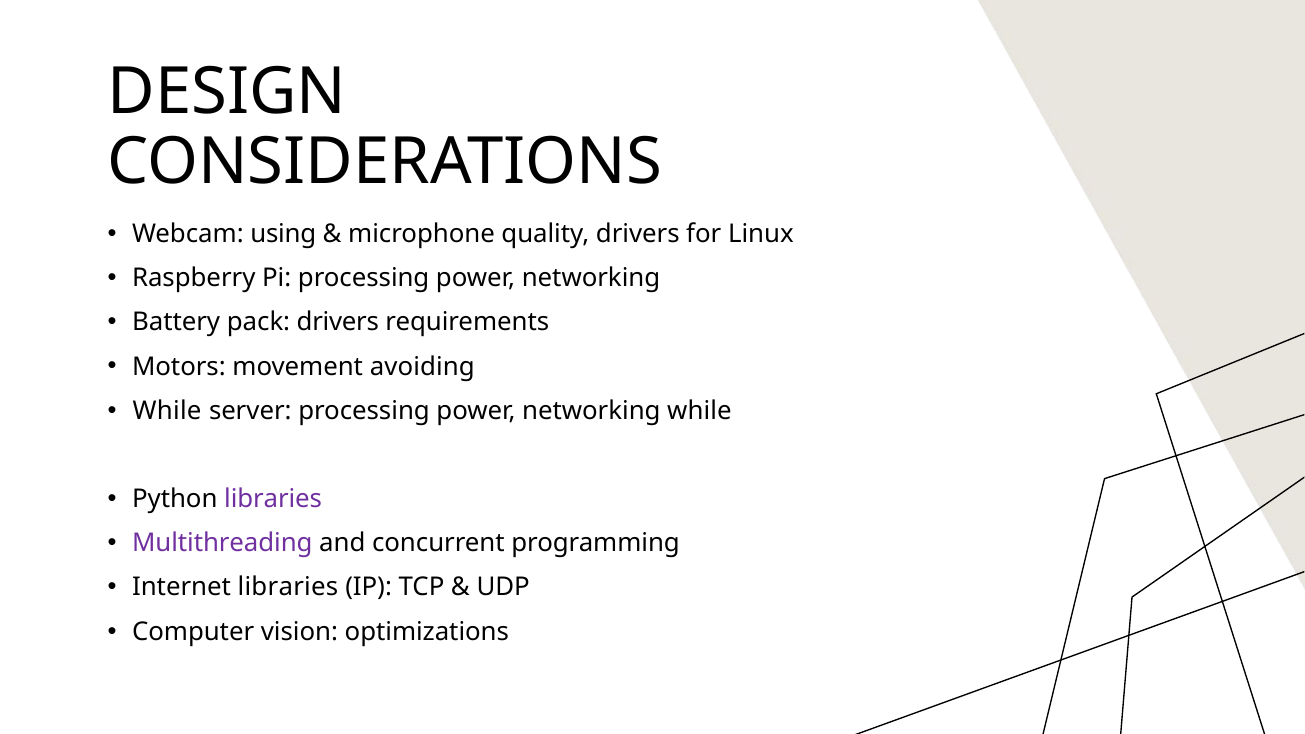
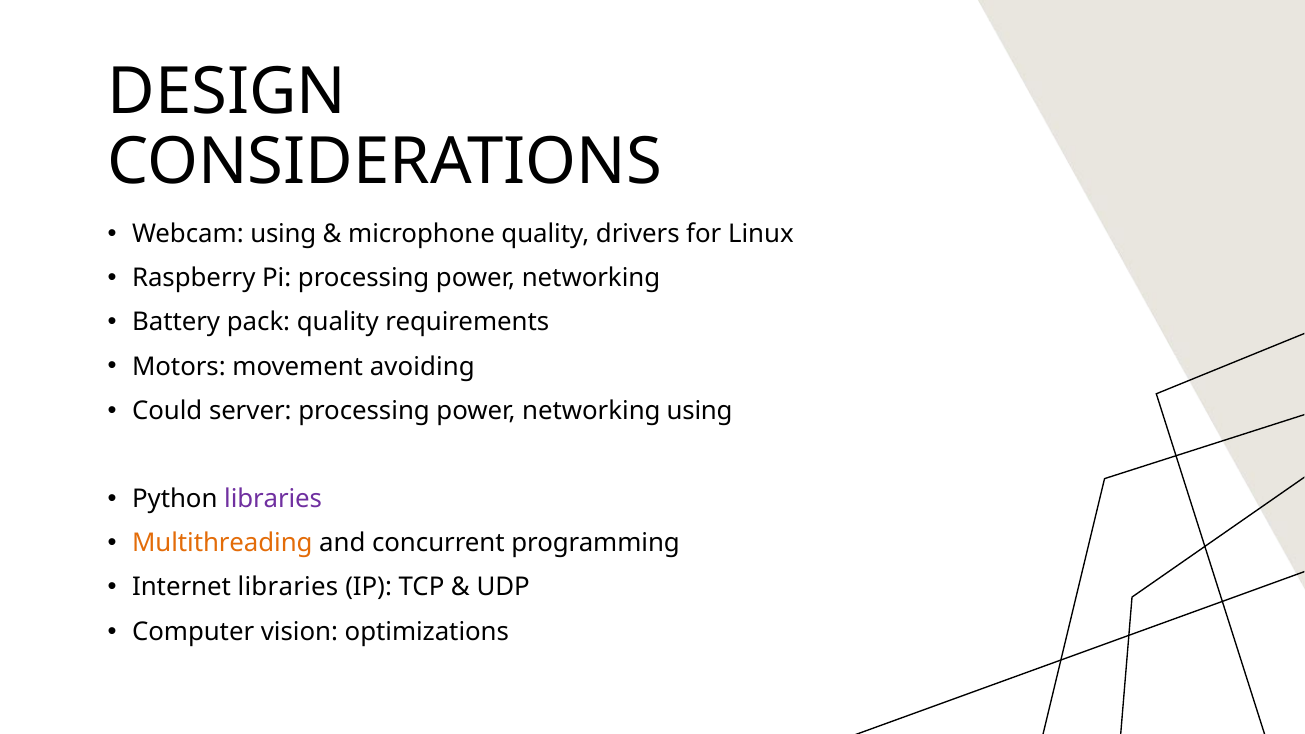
pack drivers: drivers -> quality
While at (167, 411): While -> Could
networking while: while -> using
Multithreading colour: purple -> orange
